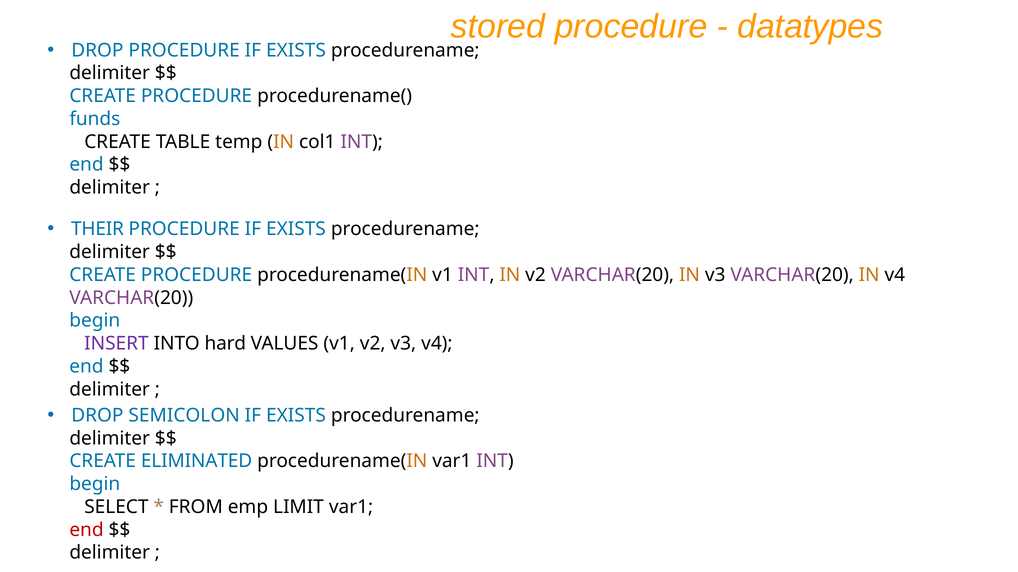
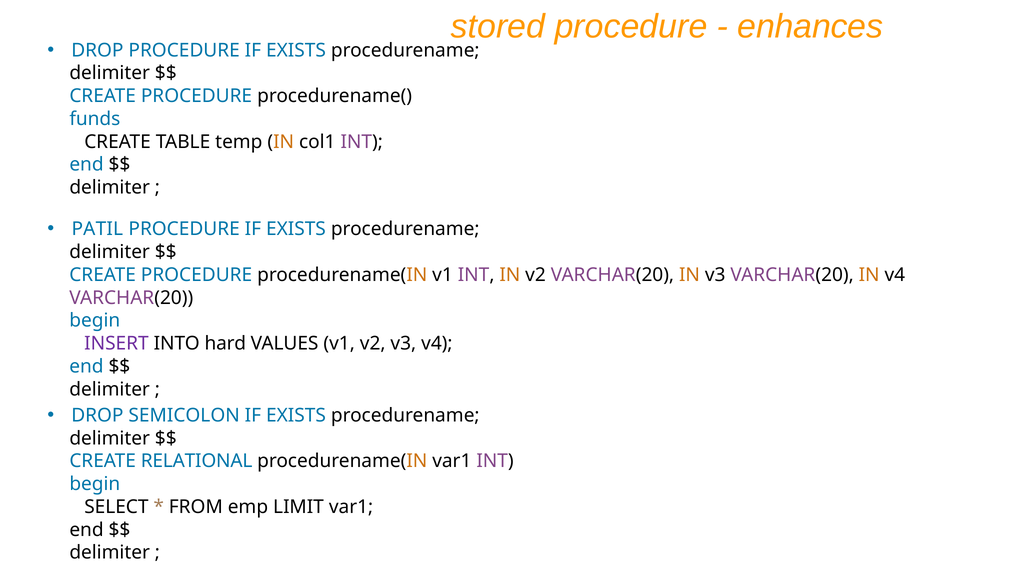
datatypes: datatypes -> enhances
THEIR: THEIR -> PATIL
ELIMINATED: ELIMINATED -> RELATIONAL
end at (87, 530) colour: red -> black
